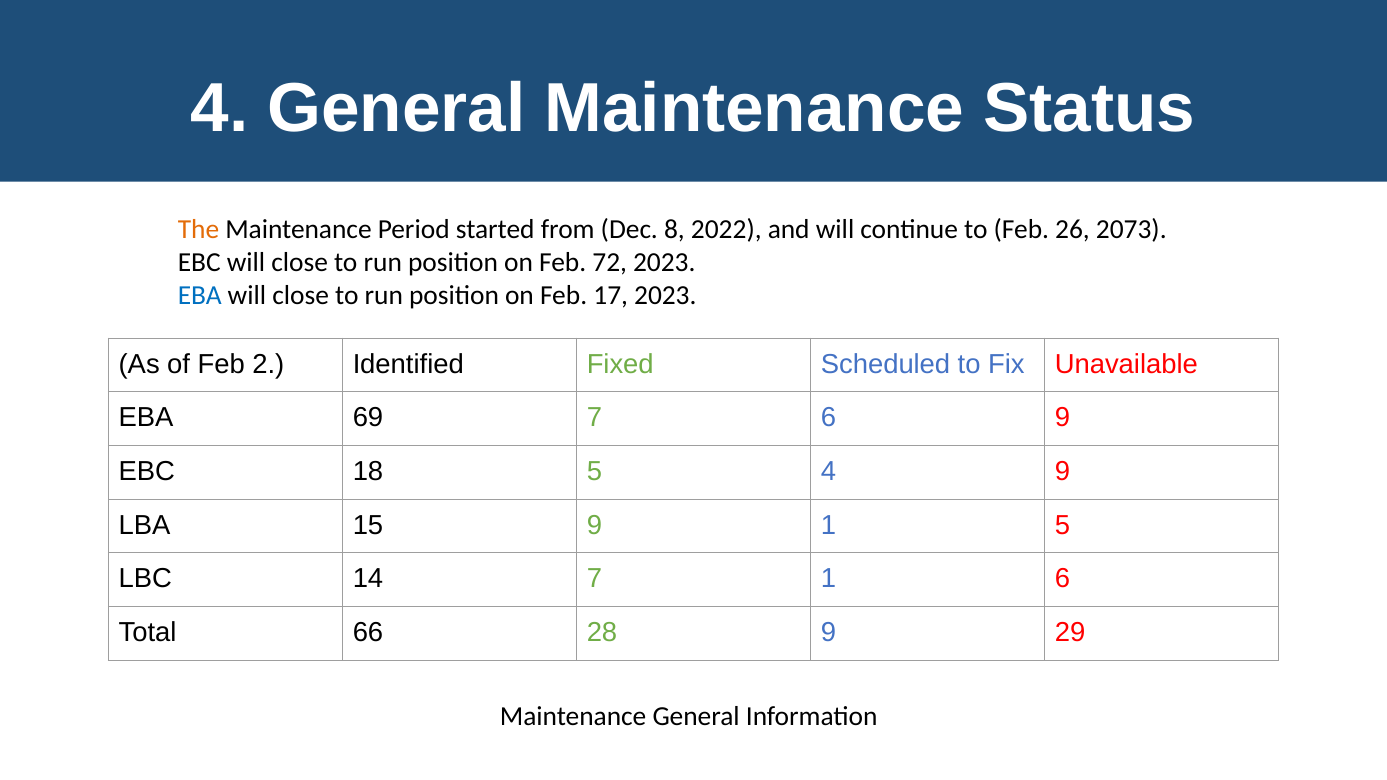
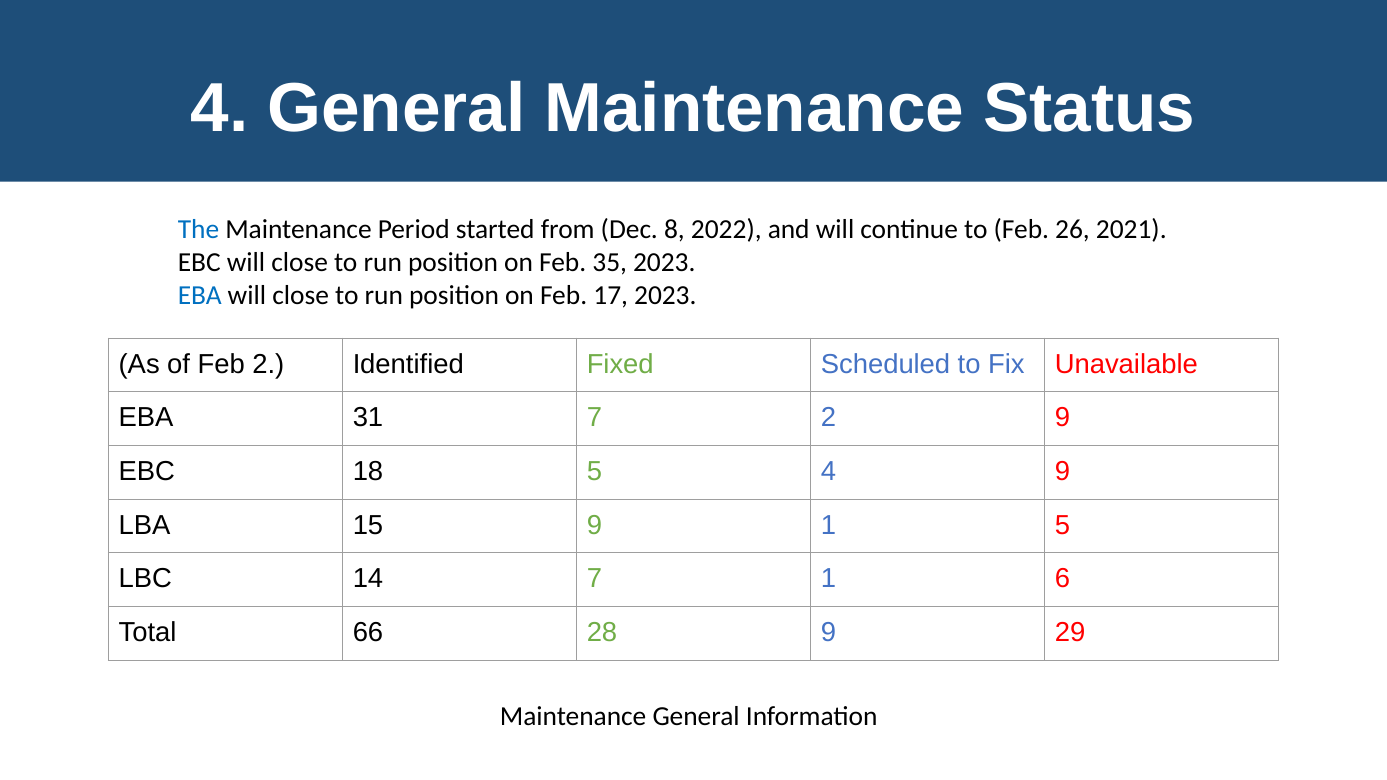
The colour: orange -> blue
2073: 2073 -> 2021
72: 72 -> 35
69: 69 -> 31
7 6: 6 -> 2
